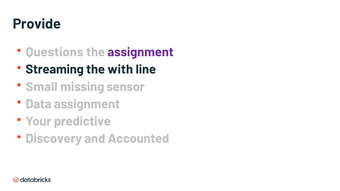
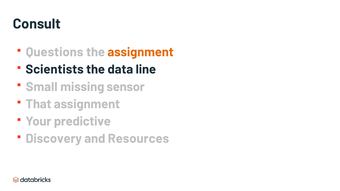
Provide: Provide -> Consult
assignment at (141, 52) colour: purple -> orange
Streaming: Streaming -> Scientists
with: with -> data
Data: Data -> That
Accounted: Accounted -> Resources
